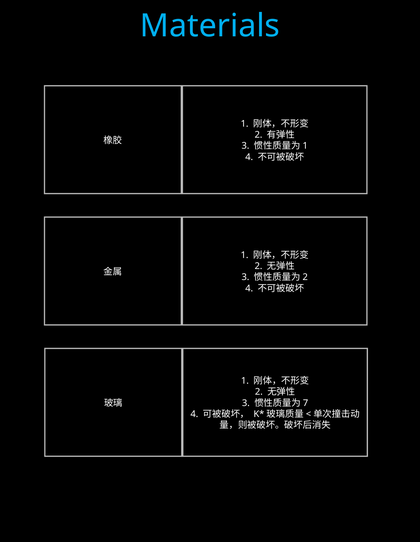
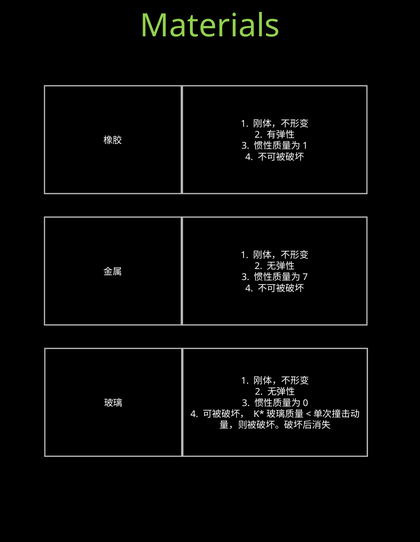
Materials colour: light blue -> light green
2 at (305, 277): 2 -> 7
7: 7 -> 0
